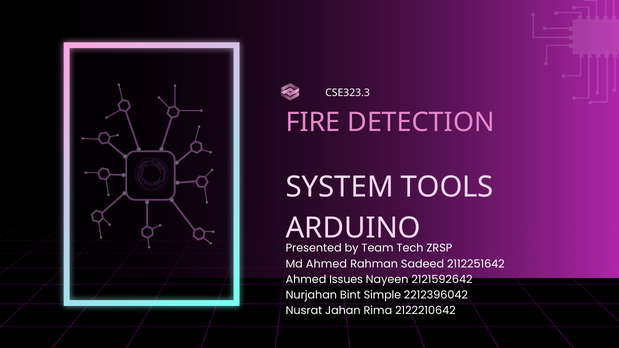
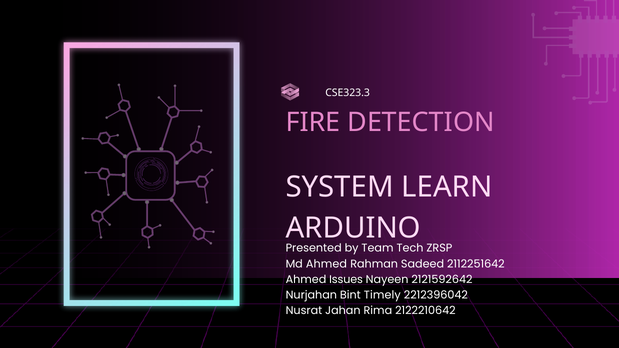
TOOLS: TOOLS -> LEARN
Simple: Simple -> Timely
